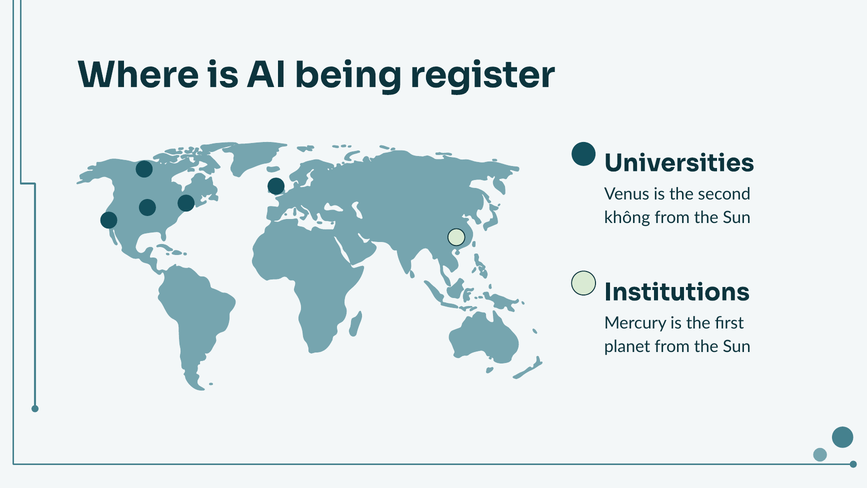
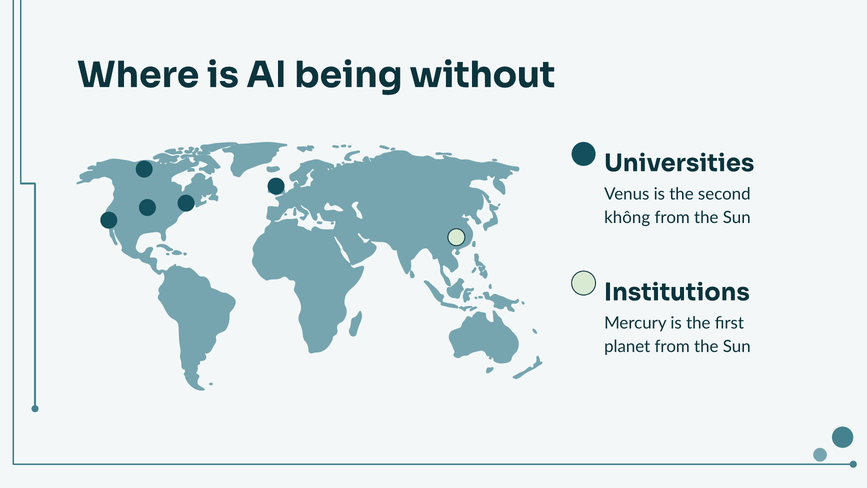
register: register -> without
